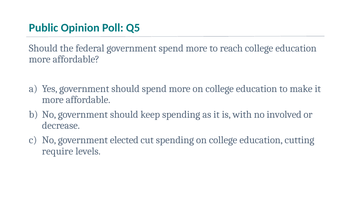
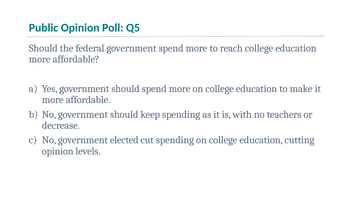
involved: involved -> teachers
require at (58, 151): require -> opinion
